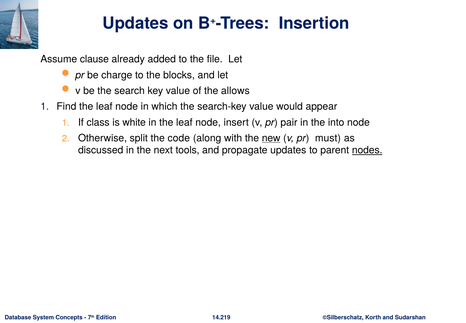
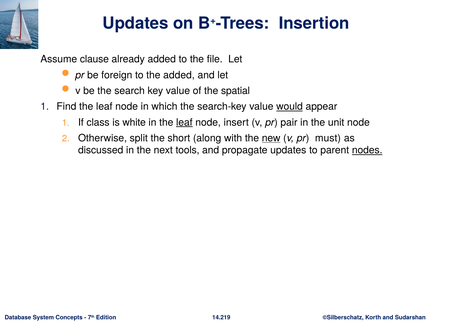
charge: charge -> foreign
the blocks: blocks -> added
allows: allows -> spatial
would underline: none -> present
leaf at (184, 122) underline: none -> present
into: into -> unit
code: code -> short
